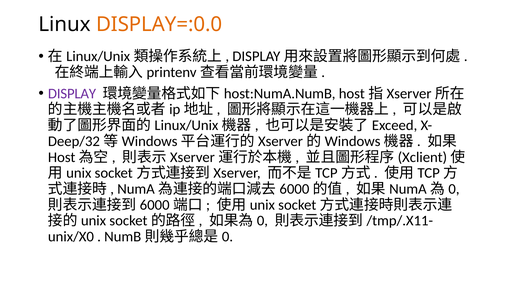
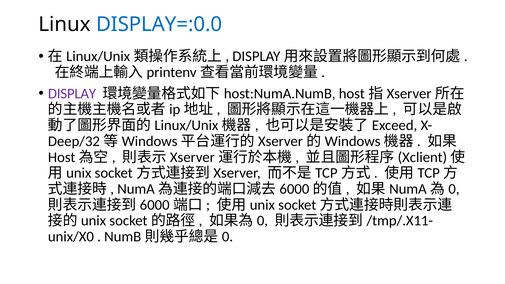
DISPLAY=:0.0 colour: orange -> blue
